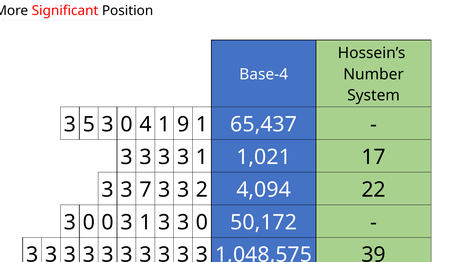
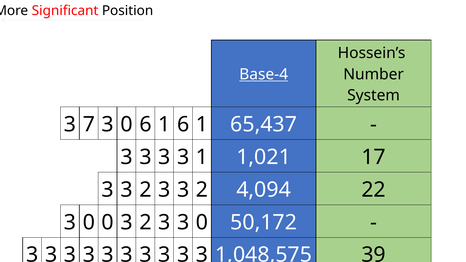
Base-4 underline: none -> present
5: 5 -> 7
0 4: 4 -> 6
1 9: 9 -> 6
7 at (145, 190): 7 -> 2
0 3 1: 1 -> 2
